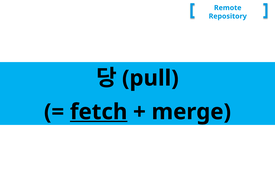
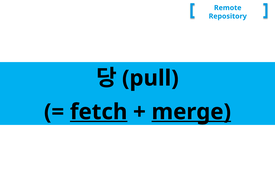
merge underline: none -> present
